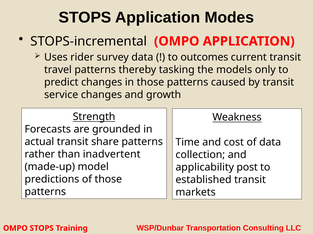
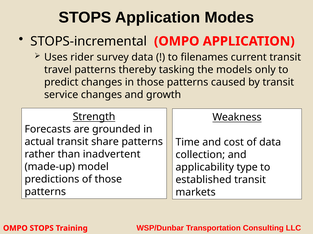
outcomes: outcomes -> filenames
post: post -> type
